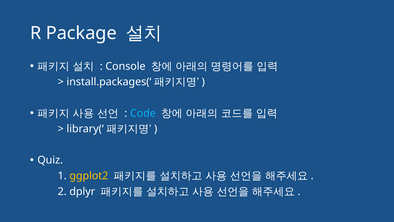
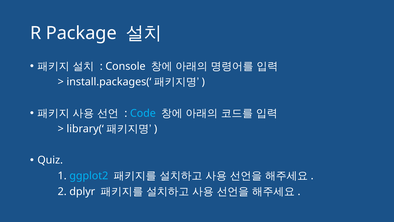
ggplot2 colour: yellow -> light blue
